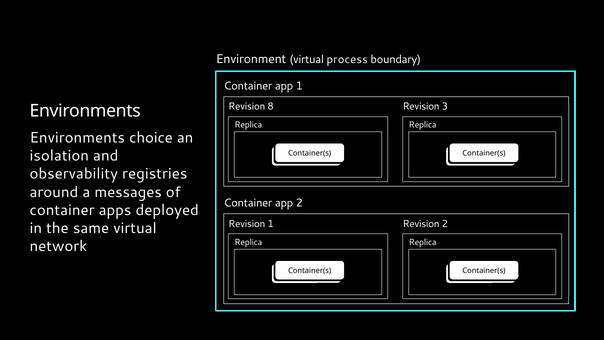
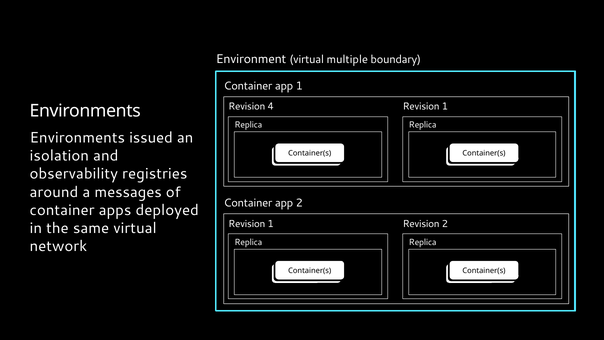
process: process -> multiple
8: 8 -> 4
3 at (445, 106): 3 -> 1
choice: choice -> issued
